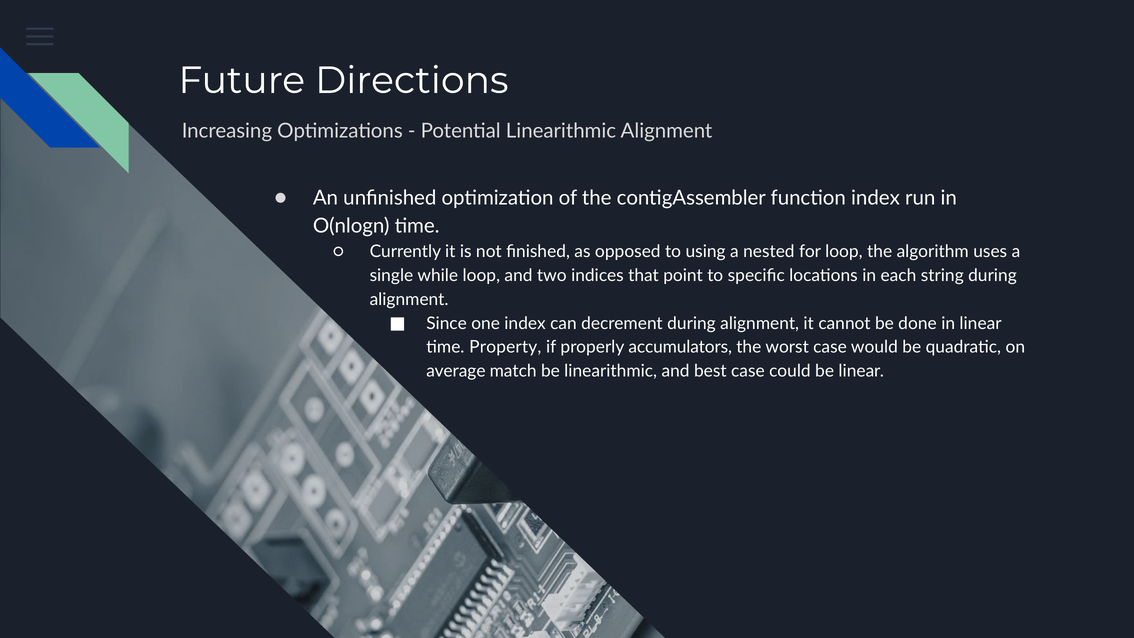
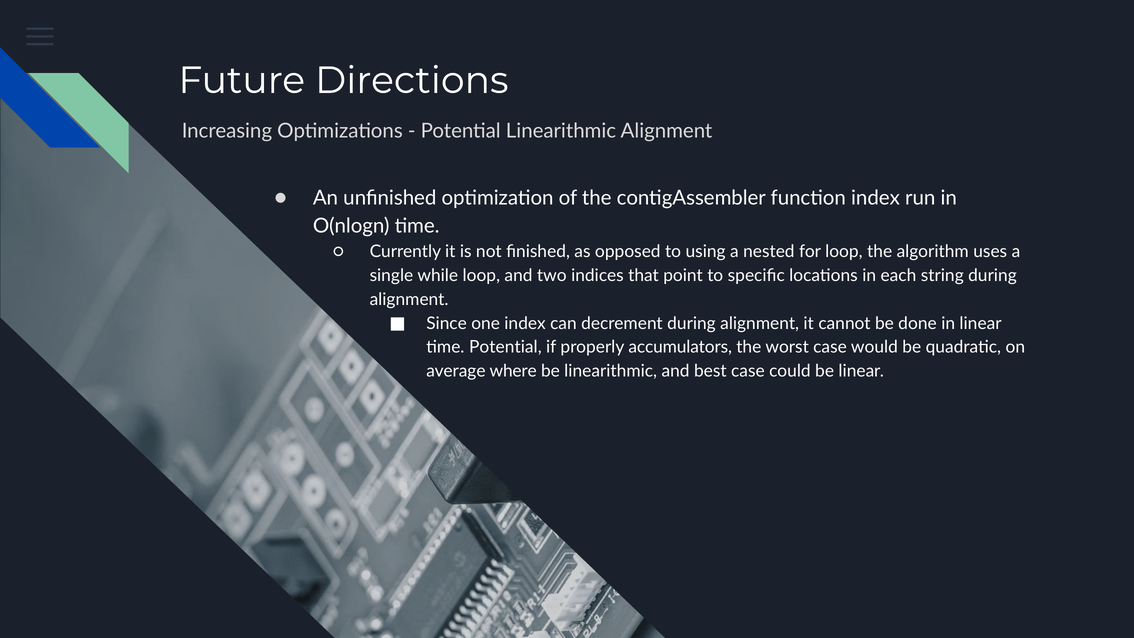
time Property: Property -> Potential
match: match -> where
